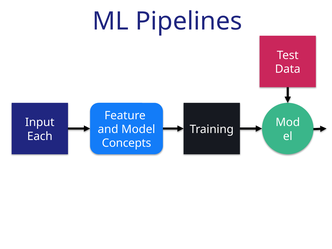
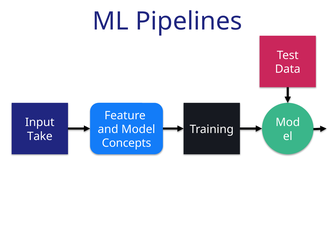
Each: Each -> Take
